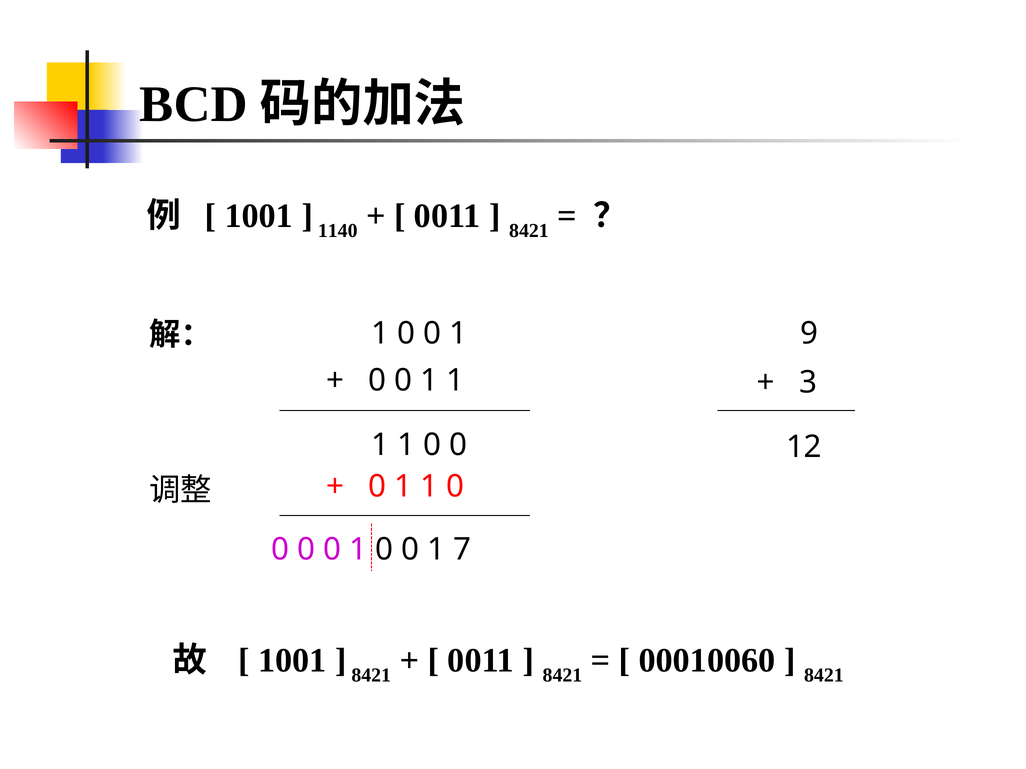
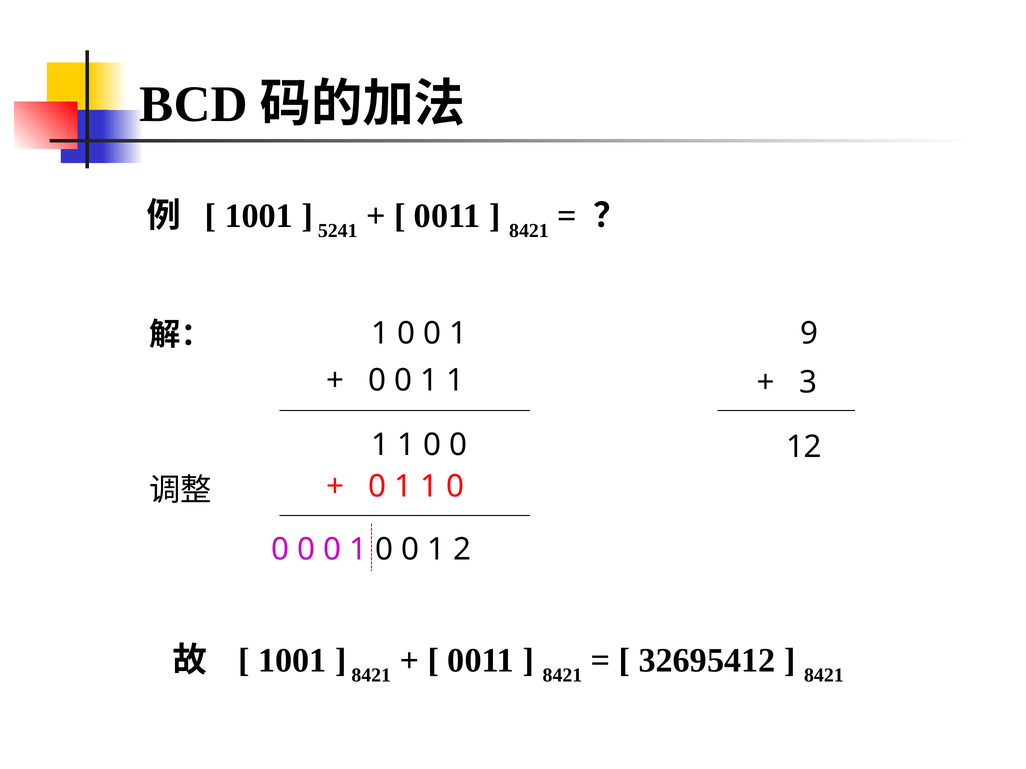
1140: 1140 -> 5241
7: 7 -> 2
00010060: 00010060 -> 32695412
